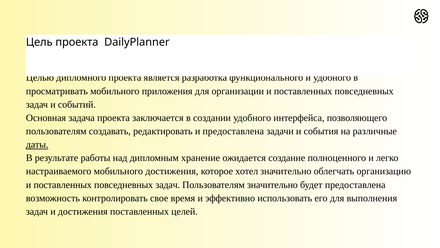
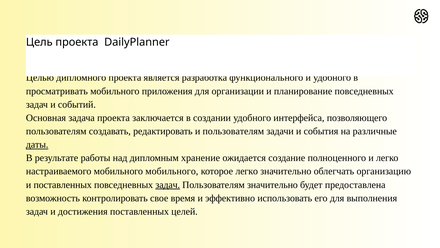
организации и поставленных: поставленных -> планирование
и предоставлена: предоставлена -> пользователям
мобильного достижения: достижения -> мобильного
которое хотел: хотел -> легко
задач at (168, 184) underline: none -> present
